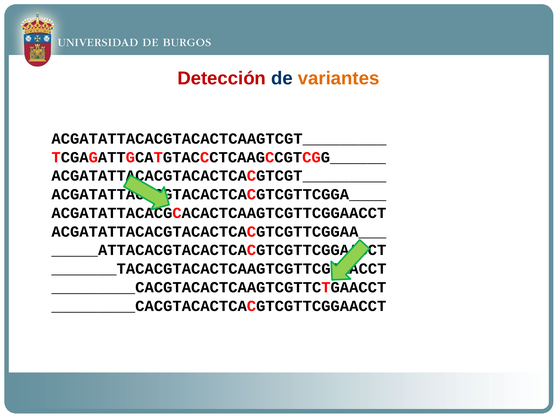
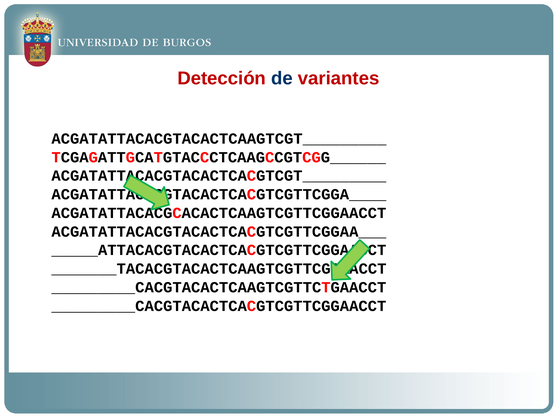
variantes colour: orange -> red
